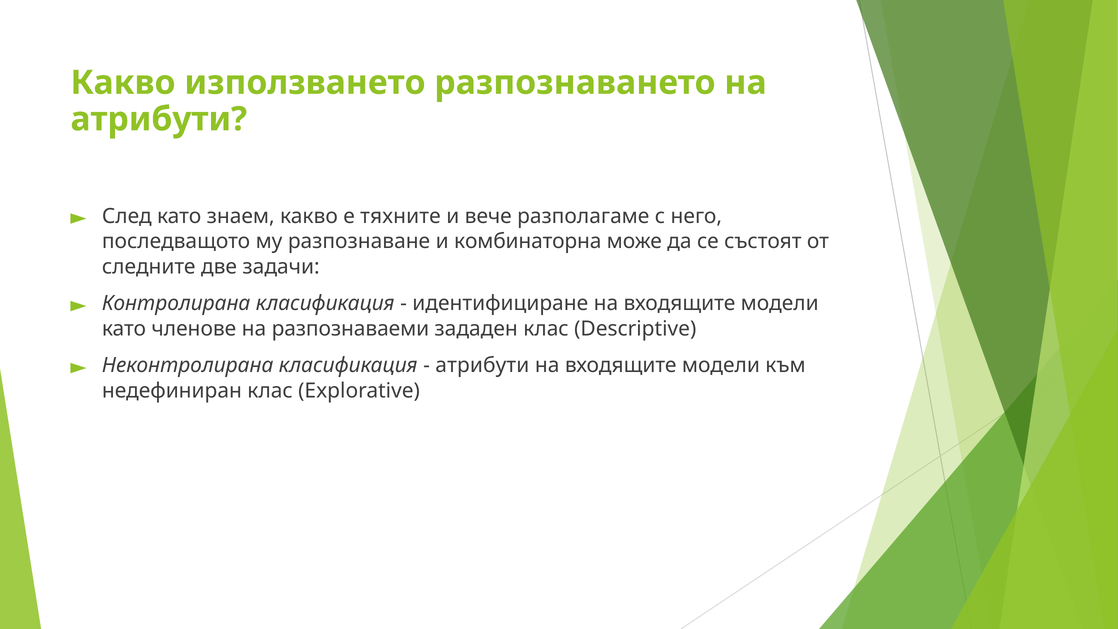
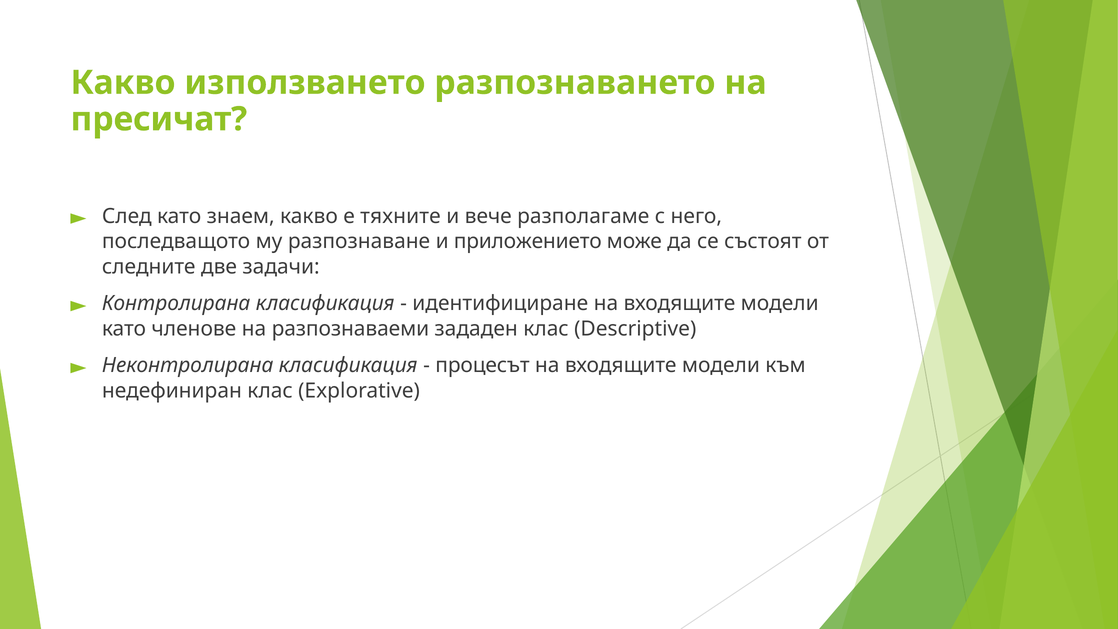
атрибути at (159, 119): атрибути -> пресичат
комбинаторна: комбинаторна -> приложението
атрибути at (482, 365): атрибути -> процесът
